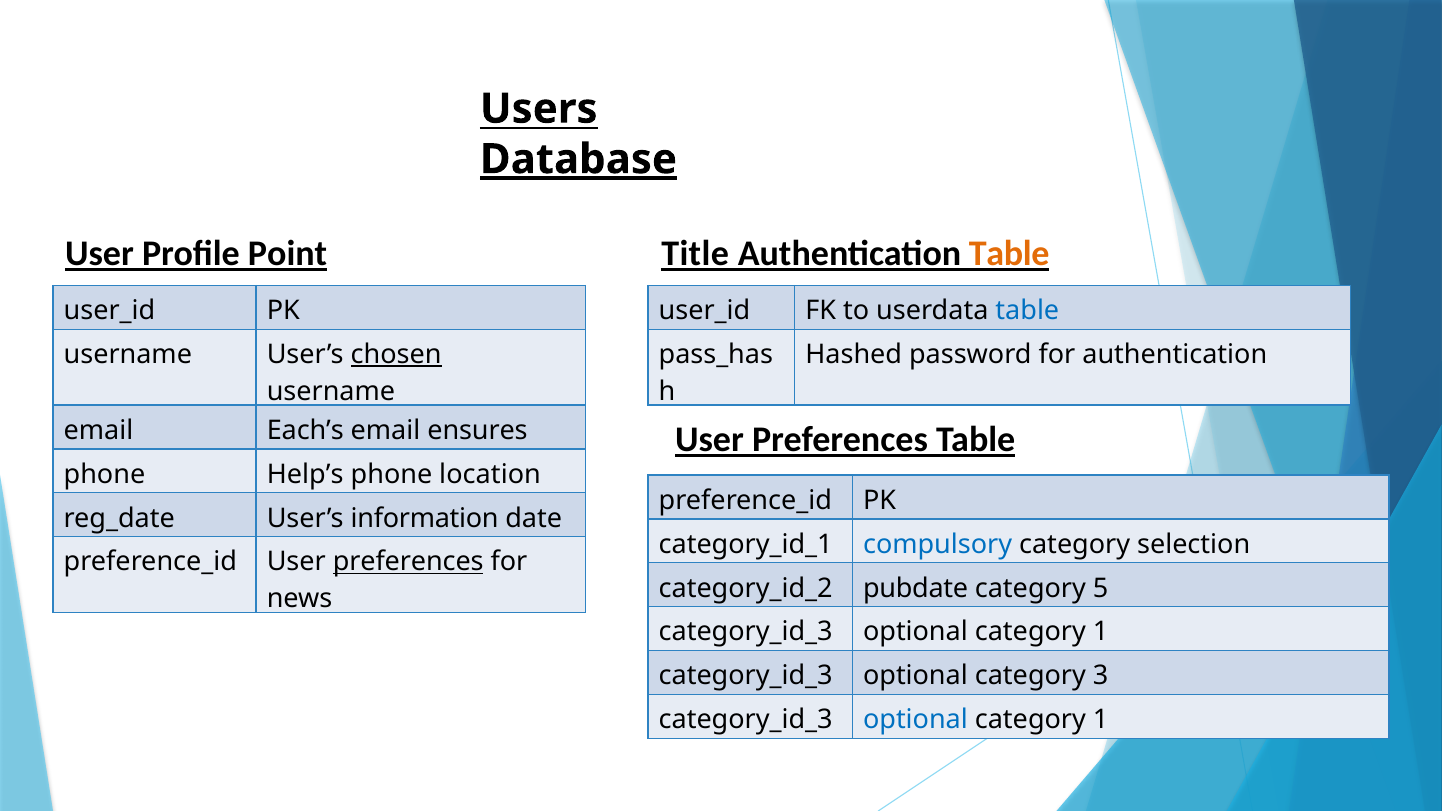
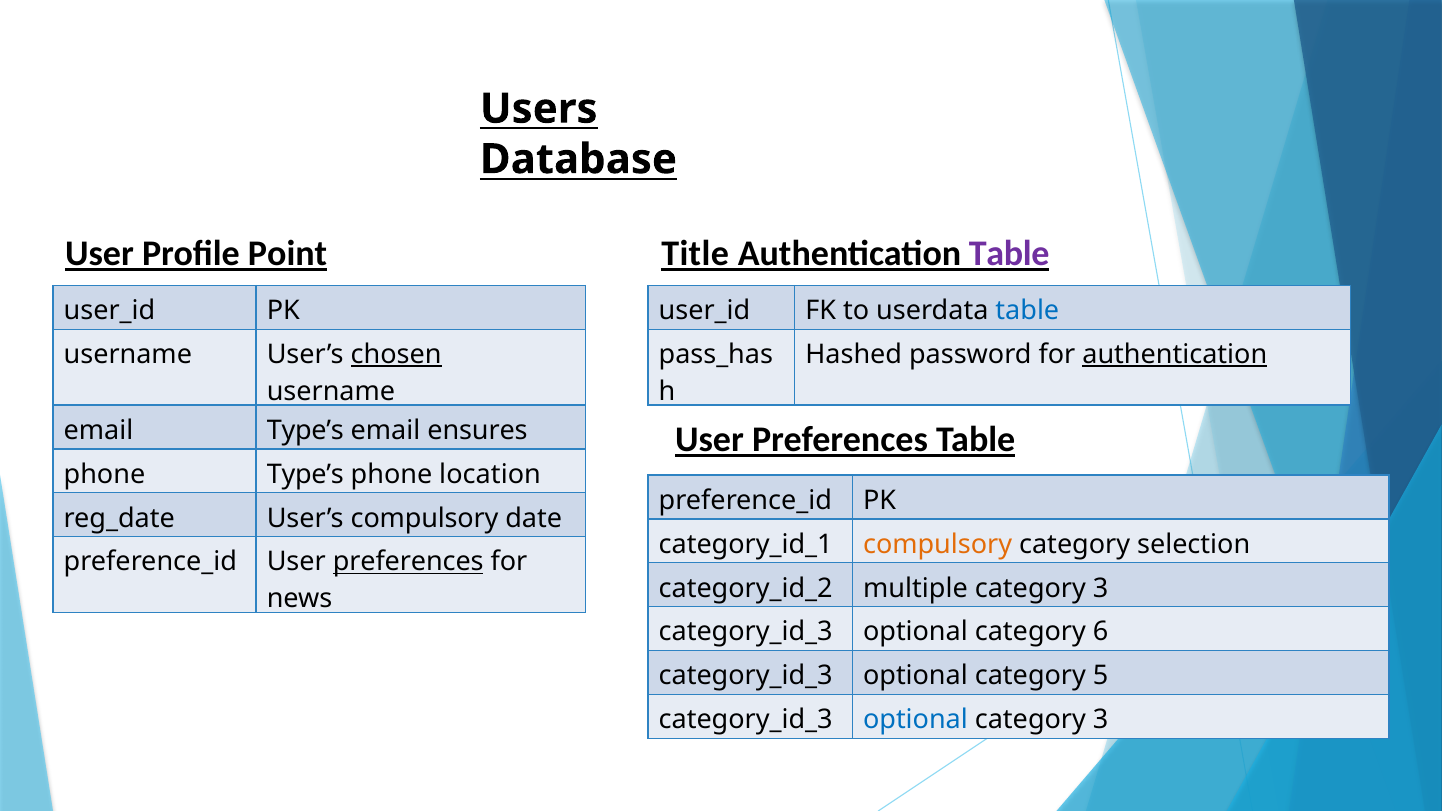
Database underline: present -> none
Table at (1009, 254) colour: orange -> purple
authentication at (1175, 355) underline: none -> present
email Each’s: Each’s -> Type’s
phone Help’s: Help’s -> Type’s
User’s information: information -> compulsory
compulsory at (938, 544) colour: blue -> orange
pubdate: pubdate -> multiple
5 at (1101, 588): 5 -> 3
1 at (1101, 632): 1 -> 6
3: 3 -> 5
1 at (1101, 720): 1 -> 3
